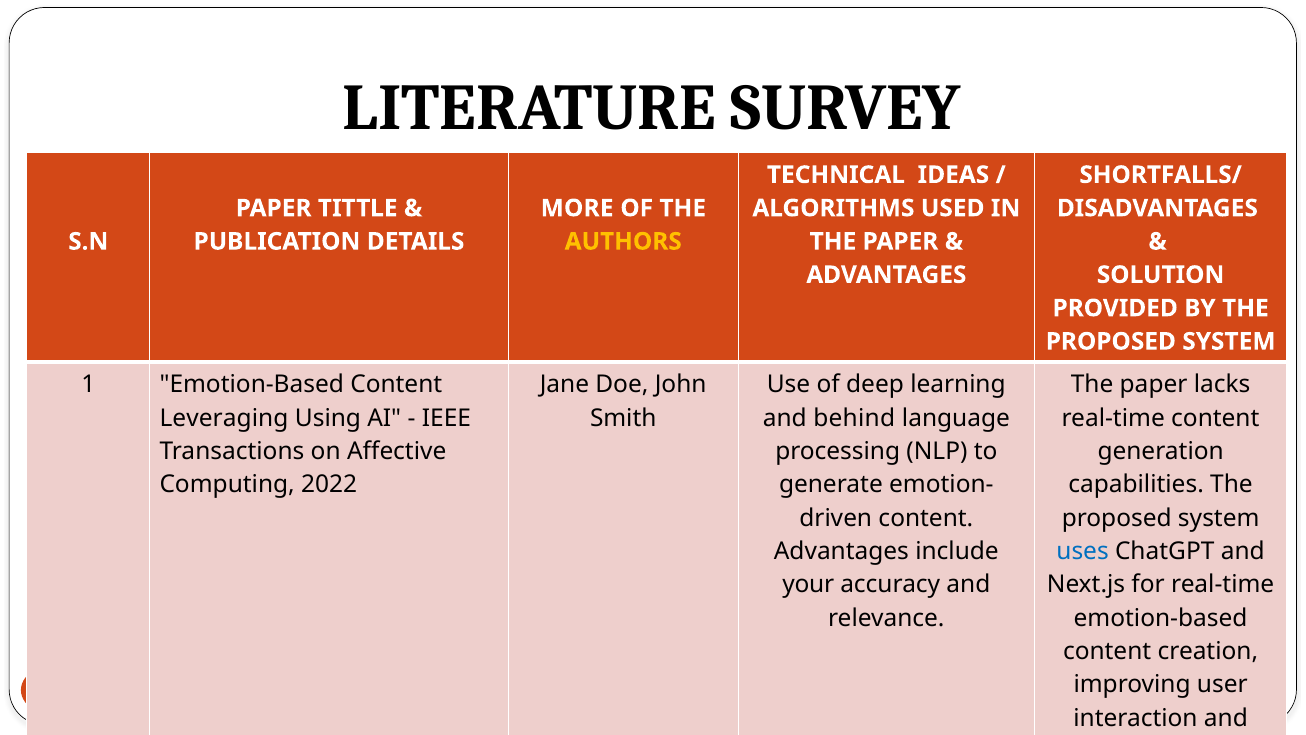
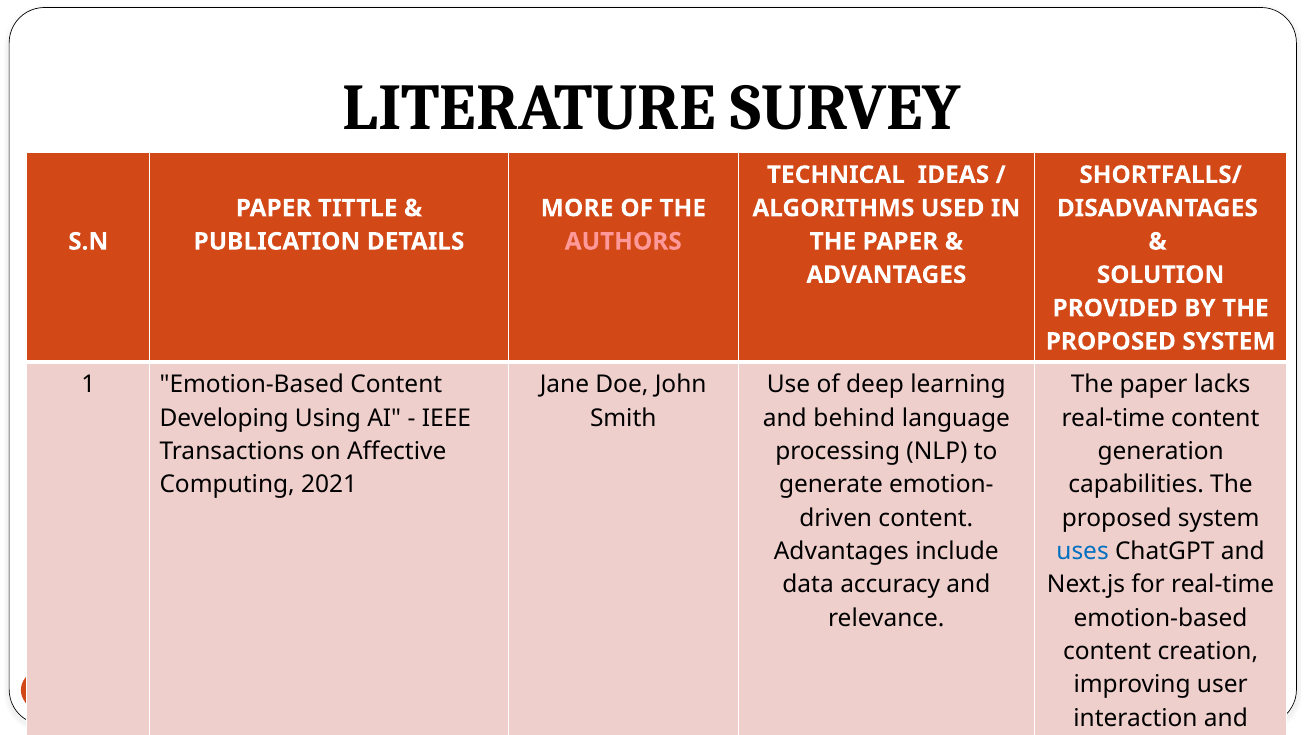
AUTHORS colour: yellow -> pink
Leveraging: Leveraging -> Developing
2022: 2022 -> 2021
your: your -> data
